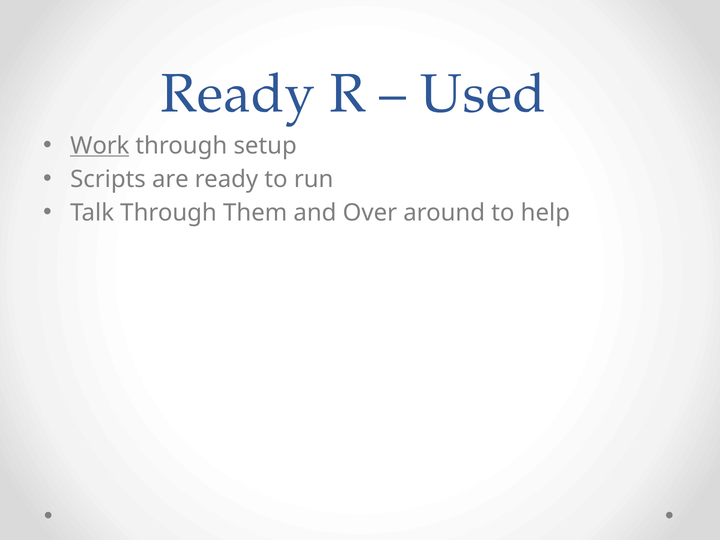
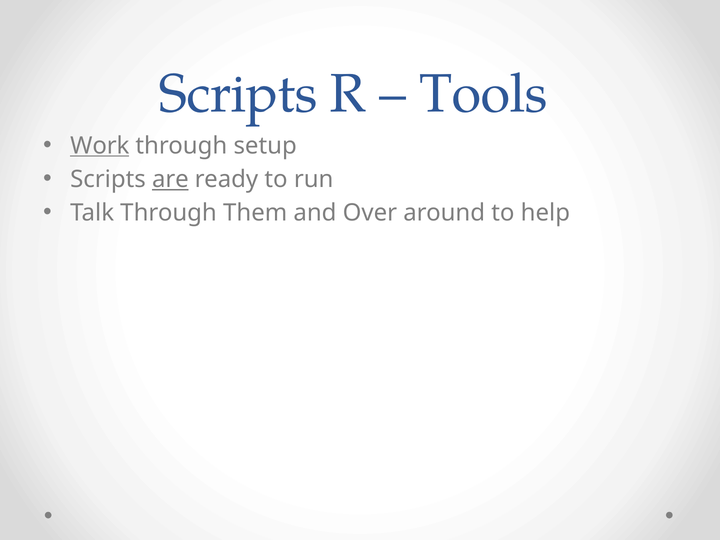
Ready at (238, 94): Ready -> Scripts
Used: Used -> Tools
are underline: none -> present
